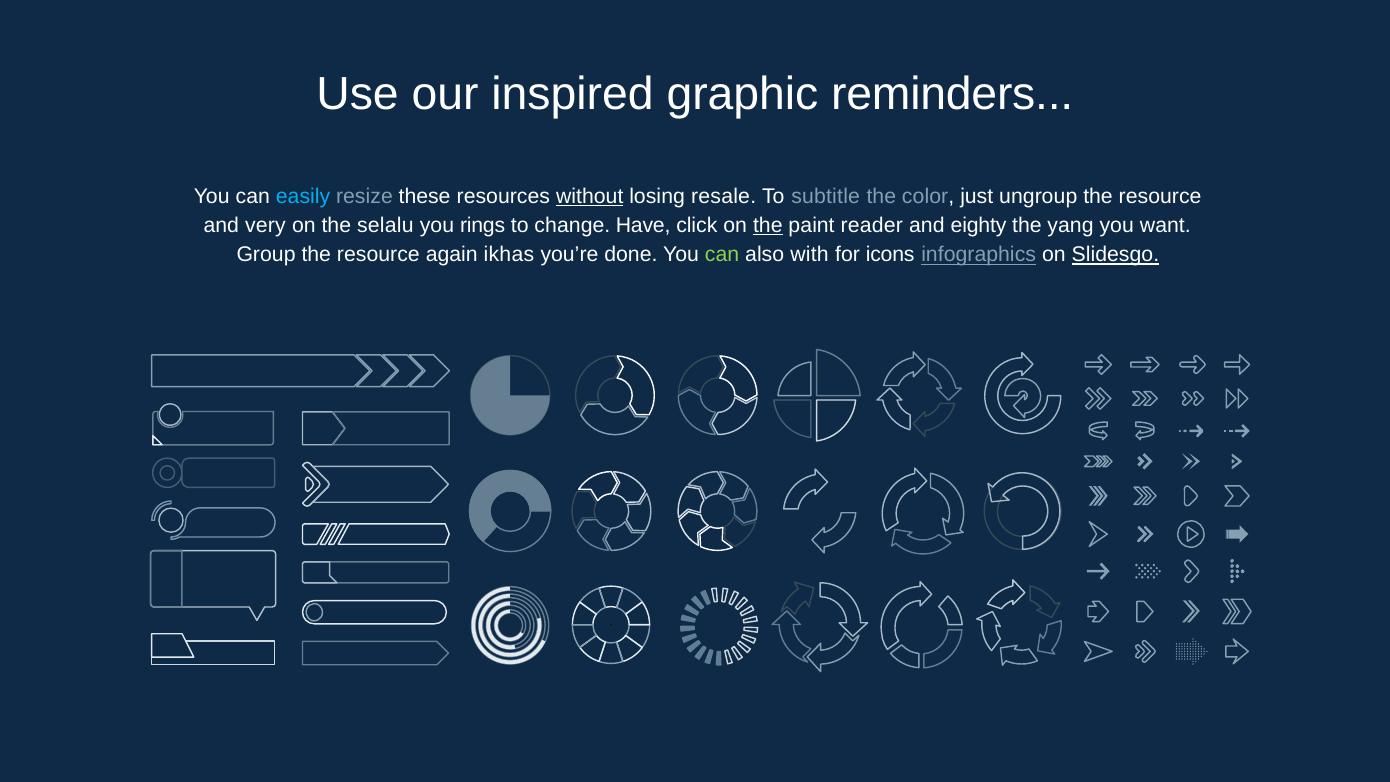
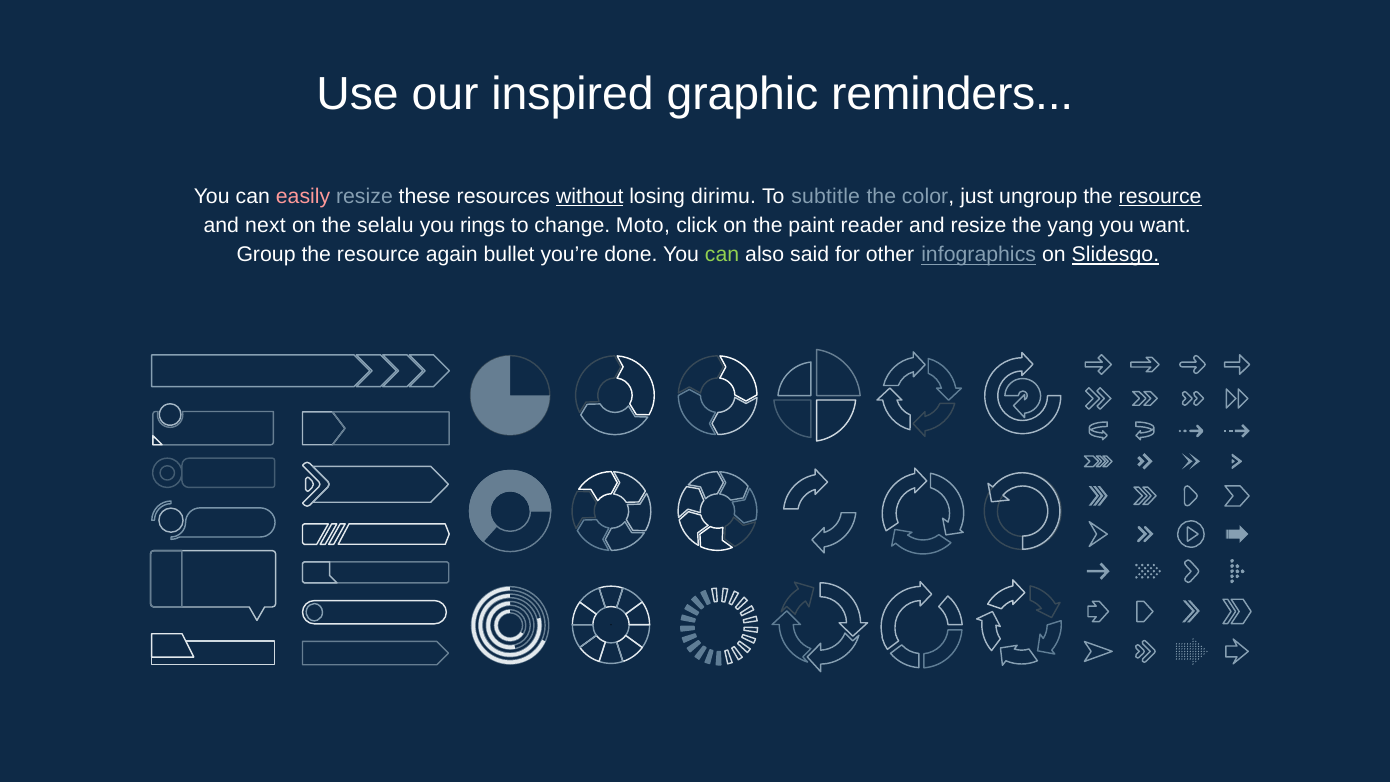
easily colour: light blue -> pink
resale: resale -> dirimu
resource at (1160, 196) underline: none -> present
very: very -> next
Have: Have -> Moto
the at (768, 226) underline: present -> none
and eighty: eighty -> resize
ikhas: ikhas -> bullet
with: with -> said
icons: icons -> other
